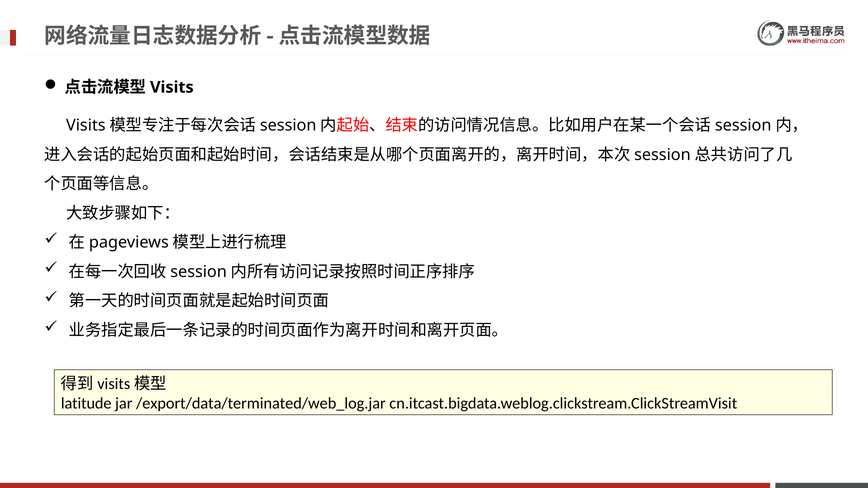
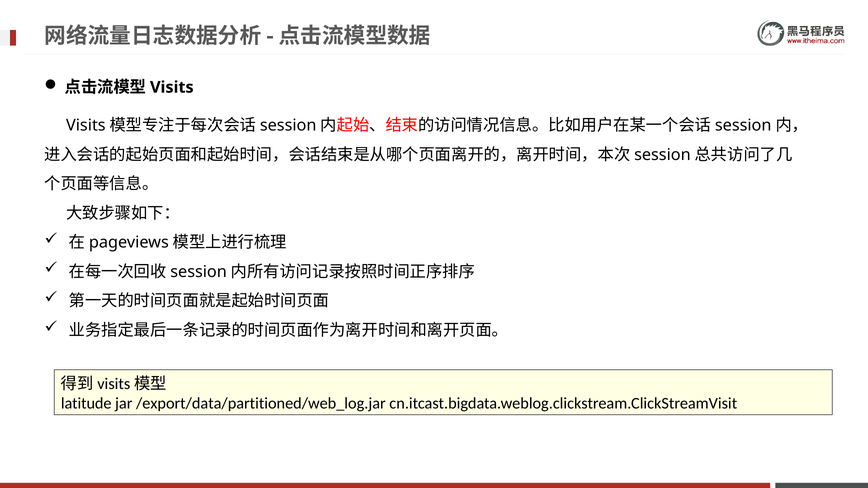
/export/data/terminated/web_log.jar: /export/data/terminated/web_log.jar -> /export/data/partitioned/web_log.jar
